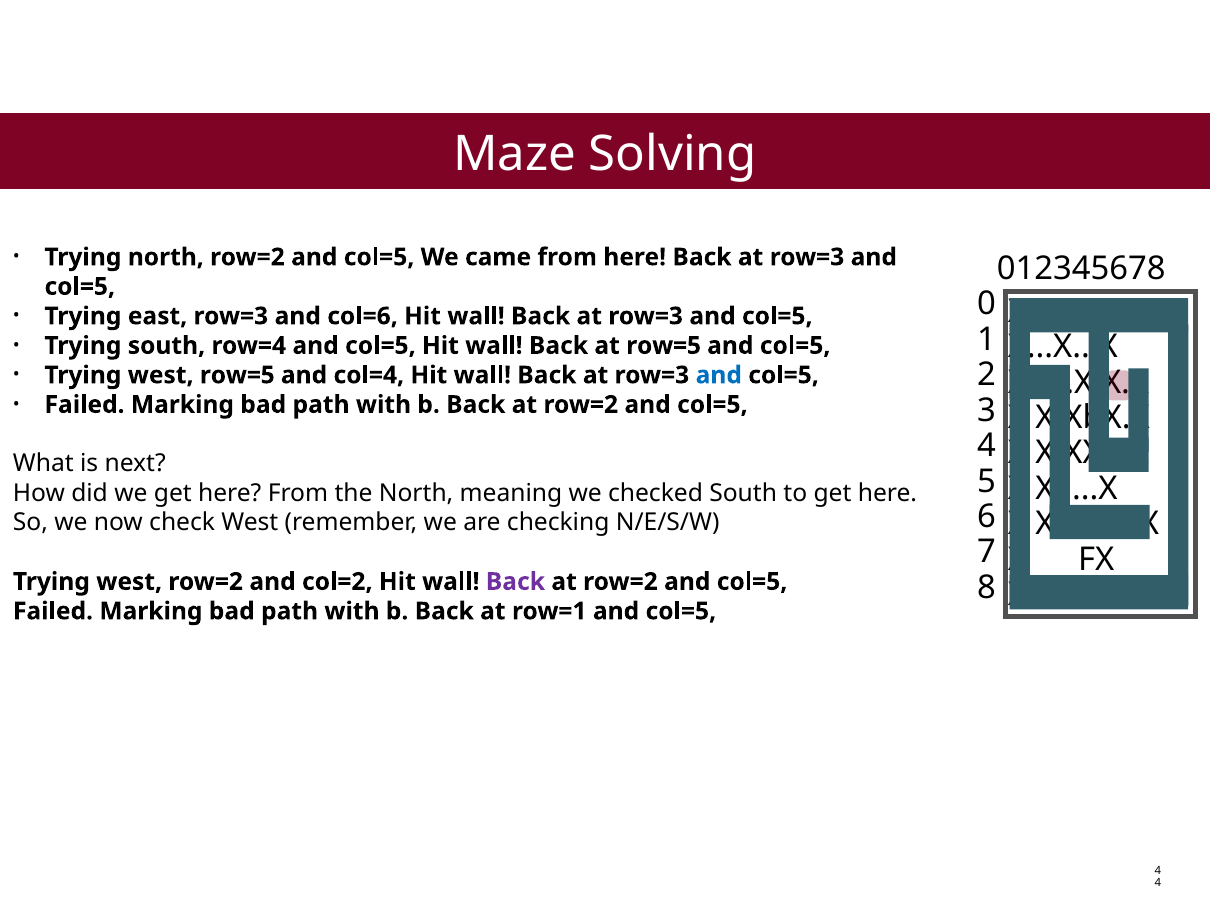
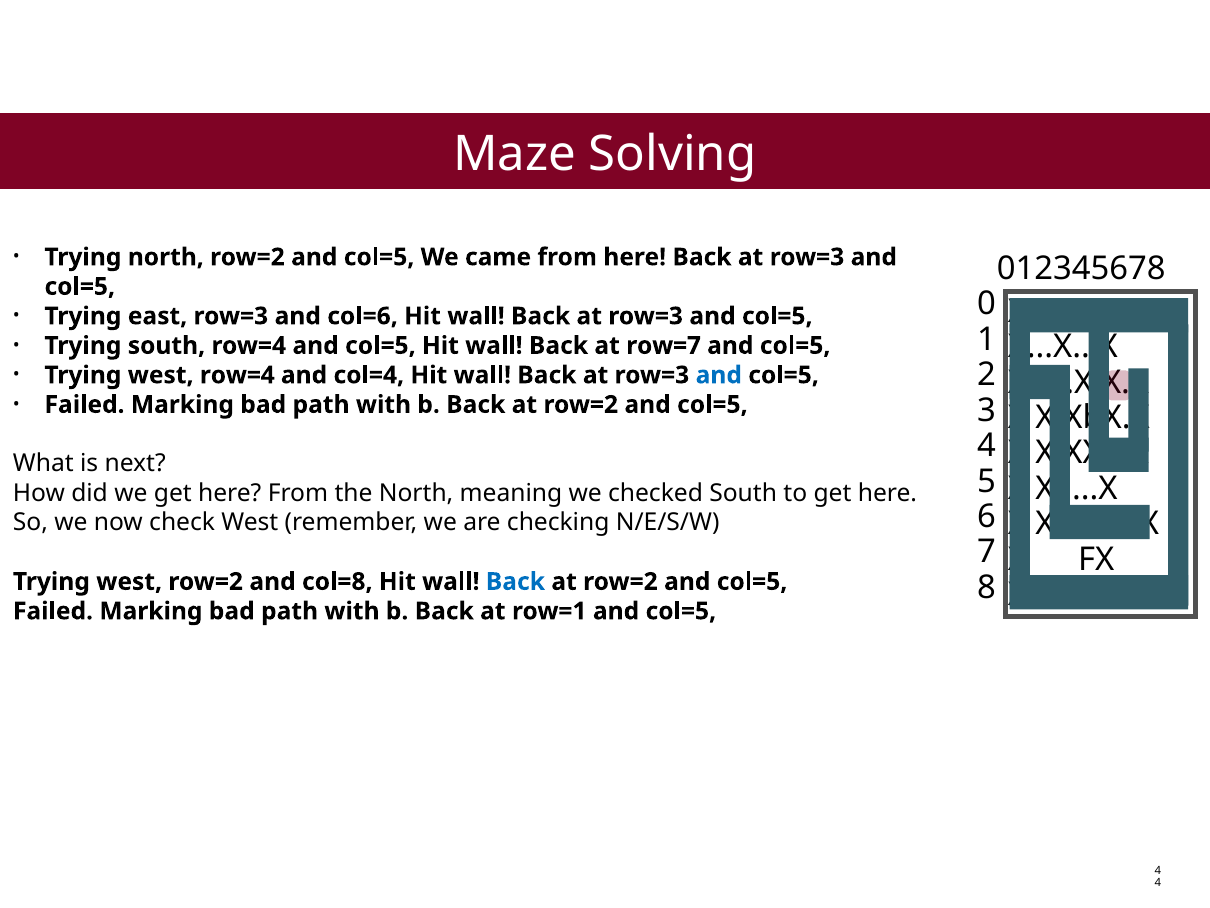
at row=5: row=5 -> row=7
west row=5: row=5 -> row=4
col=2: col=2 -> col=8
Back at (515, 581) colour: purple -> blue
